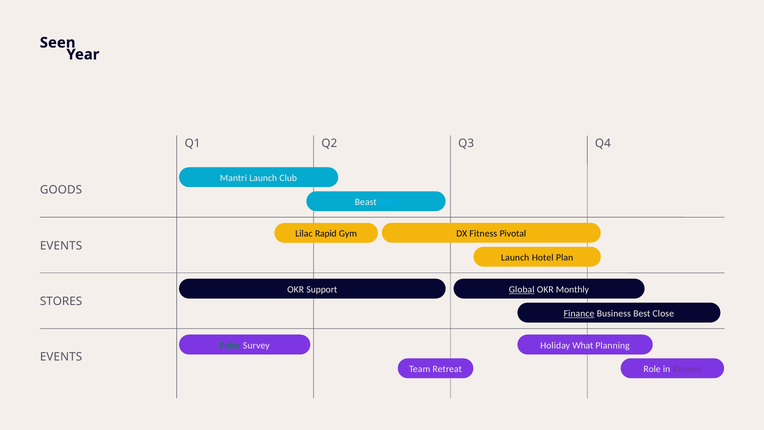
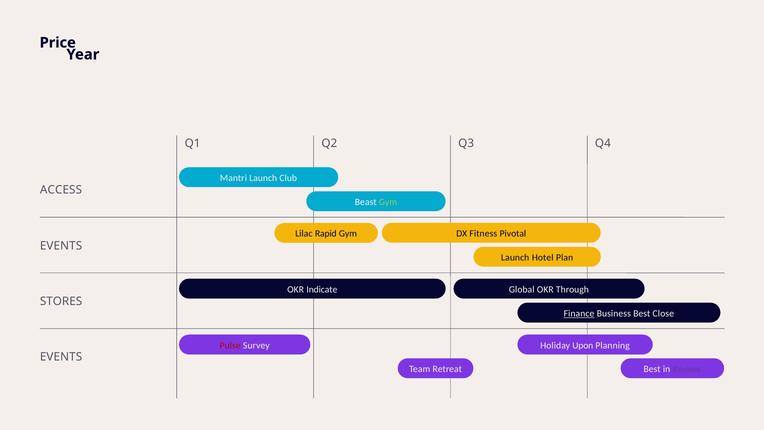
Seen: Seen -> Price
GOODS: GOODS -> ACCESS
Gym at (388, 202) colour: light blue -> light green
Support: Support -> Indicate
Global underline: present -> none
Monthly: Monthly -> Through
Pulse colour: green -> red
What: What -> Upon
Role at (652, 369): Role -> Best
